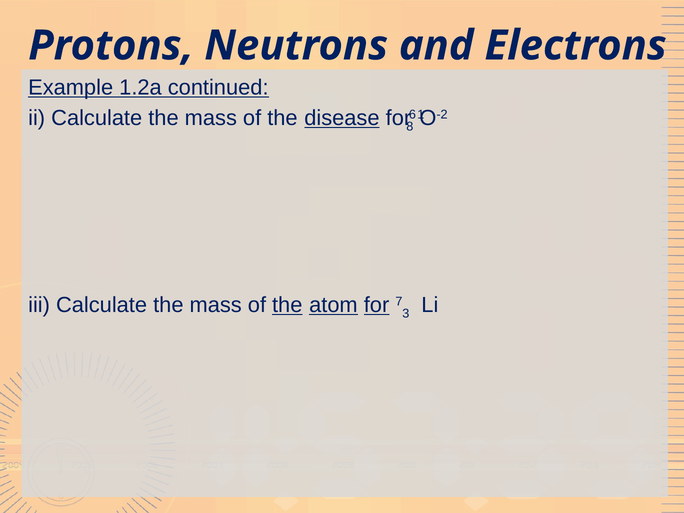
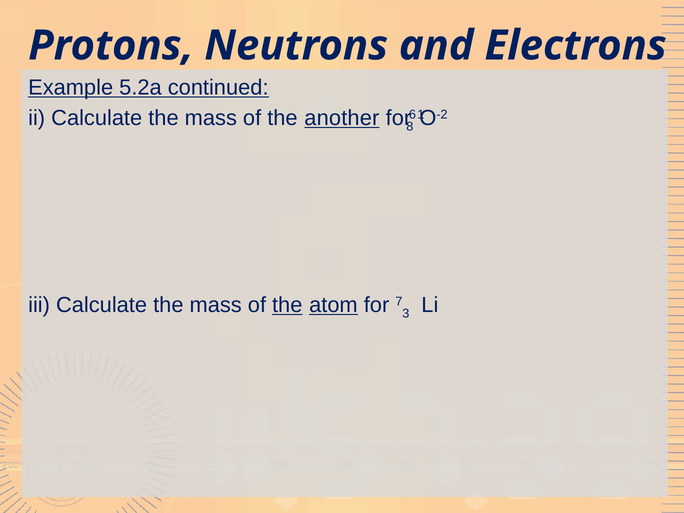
1.2a: 1.2a -> 5.2a
disease: disease -> another
for at (377, 305) underline: present -> none
